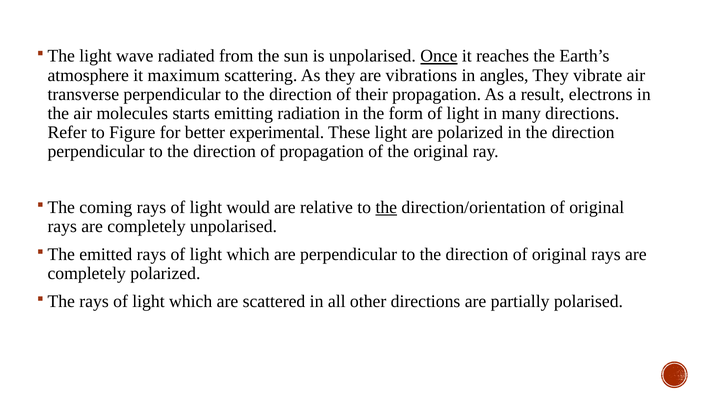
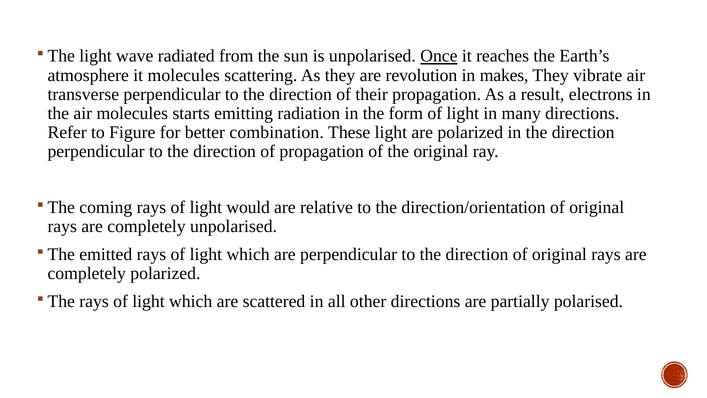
it maximum: maximum -> molecules
vibrations: vibrations -> revolution
angles: angles -> makes
experimental: experimental -> combination
the at (386, 207) underline: present -> none
